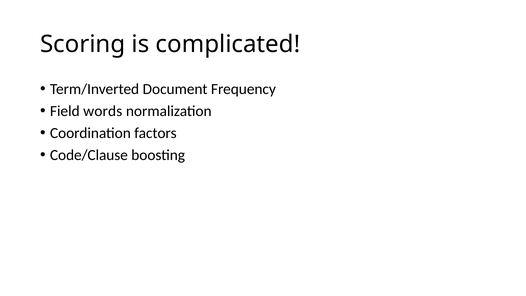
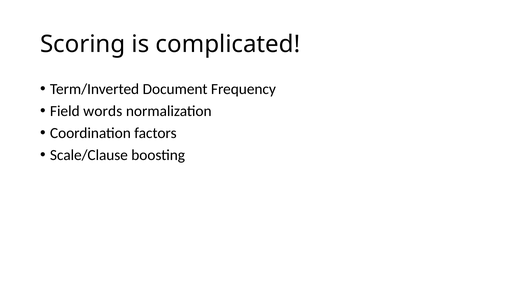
Code/Clause: Code/Clause -> Scale/Clause
